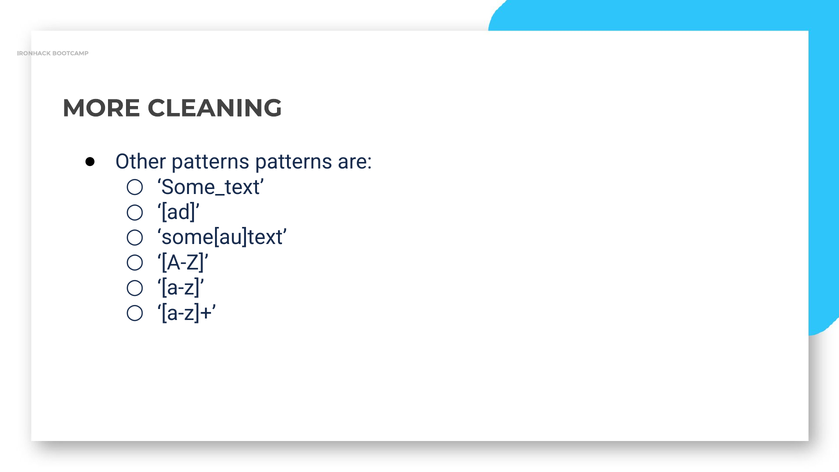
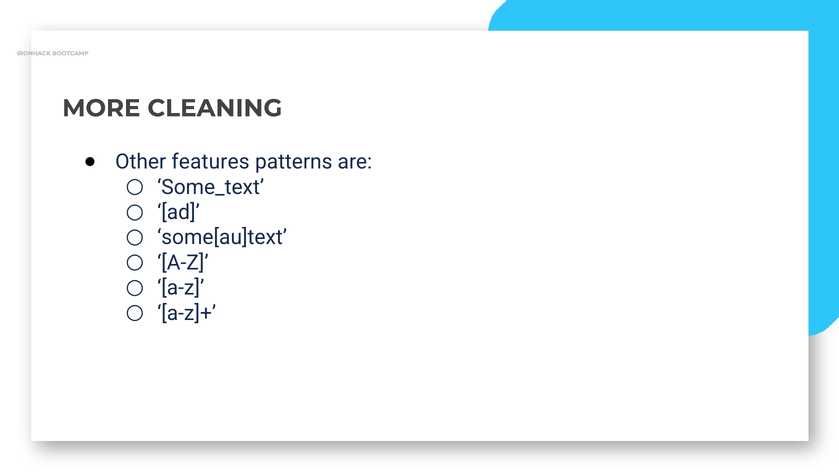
Other patterns: patterns -> features
